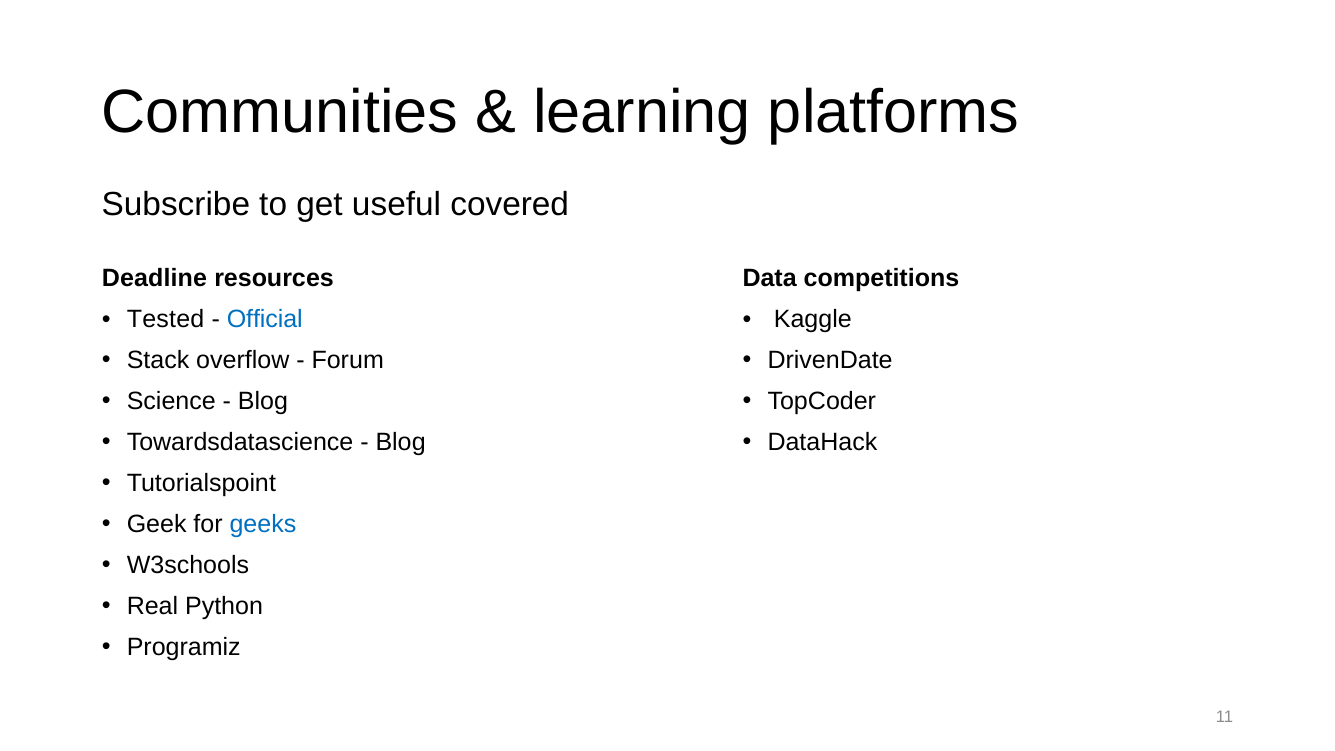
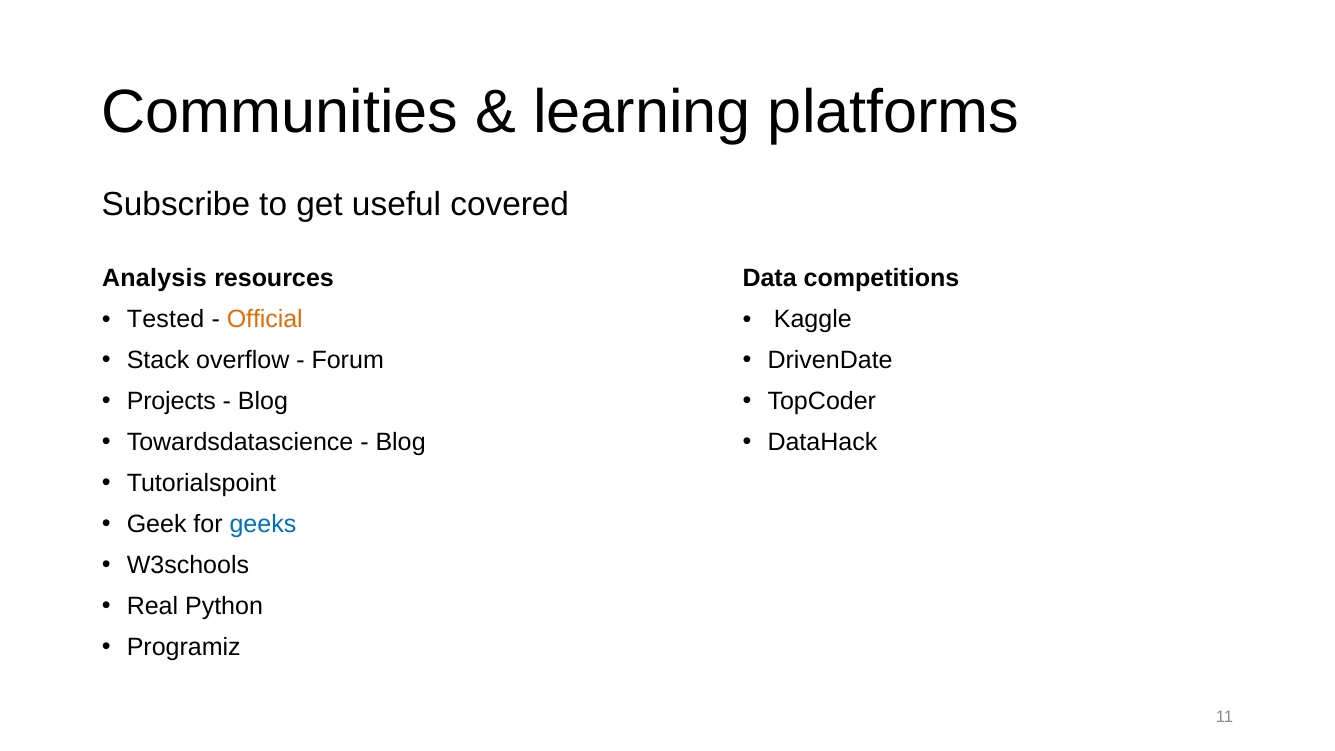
Deadline: Deadline -> Analysis
Official colour: blue -> orange
Science: Science -> Projects
